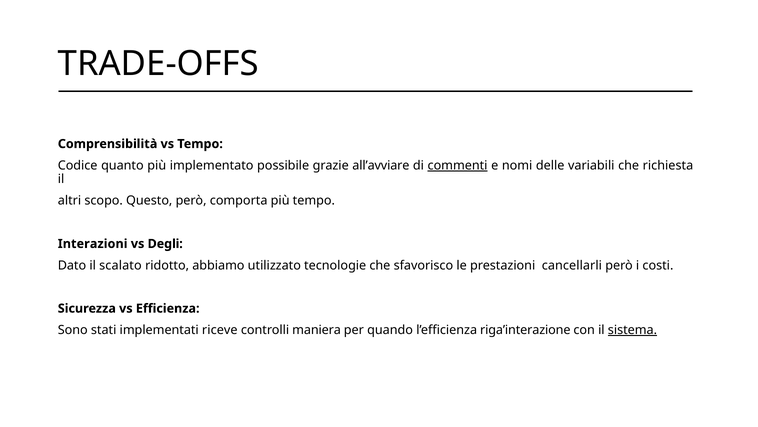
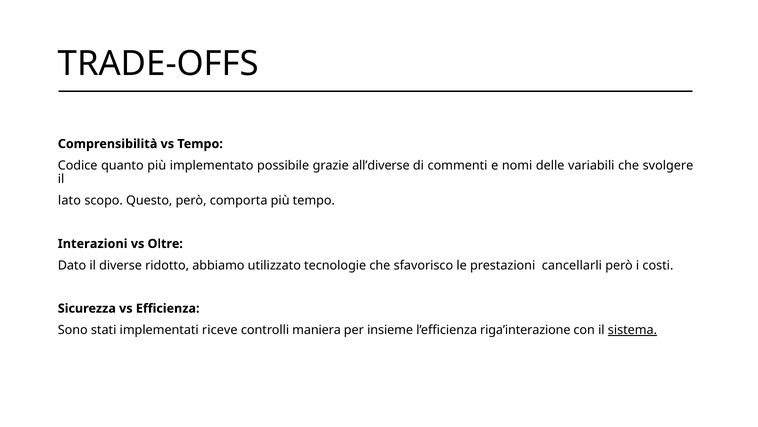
all’avviare: all’avviare -> all’diverse
commenti underline: present -> none
richiesta: richiesta -> svolgere
altri: altri -> lato
Degli: Degli -> Oltre
scalato: scalato -> diverse
quando: quando -> insieme
